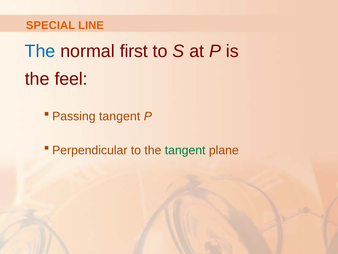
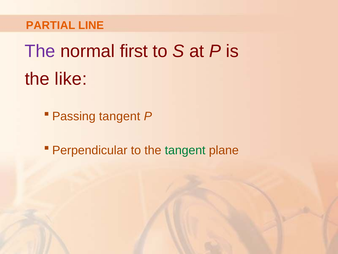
SPECIAL: SPECIAL -> PARTIAL
The at (40, 51) colour: blue -> purple
feel: feel -> like
